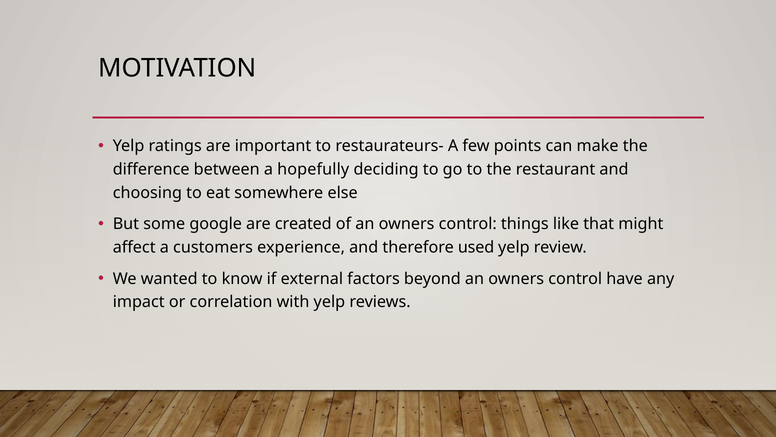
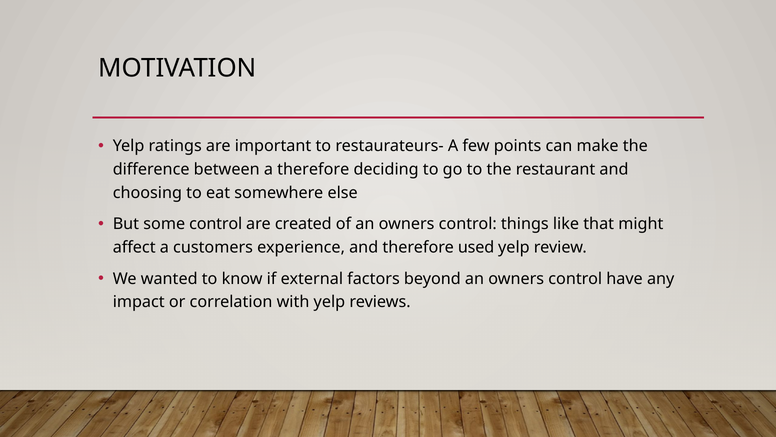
a hopefully: hopefully -> therefore
some google: google -> control
